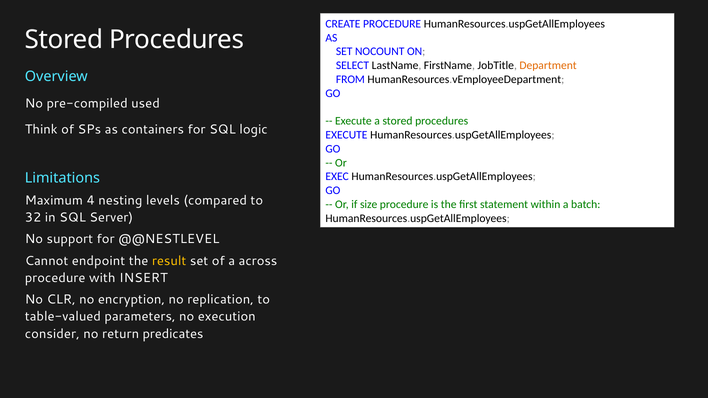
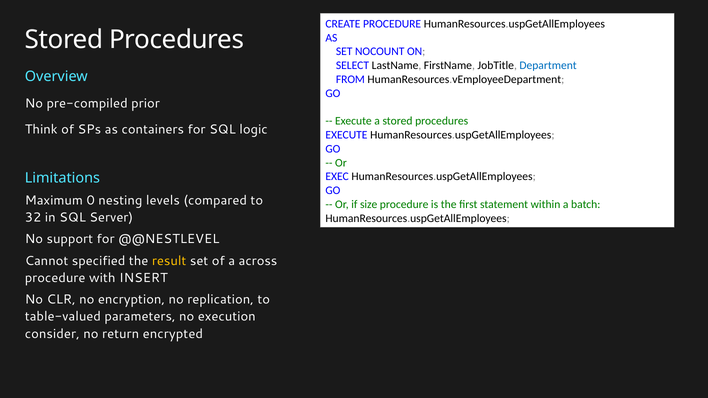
Department colour: orange -> blue
used: used -> prior
4: 4 -> 0
endpoint: endpoint -> specified
predicates: predicates -> encrypted
